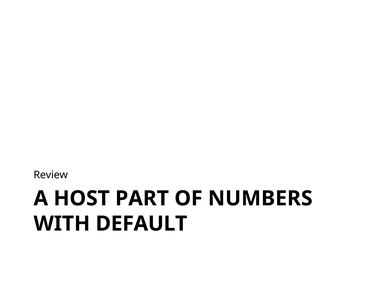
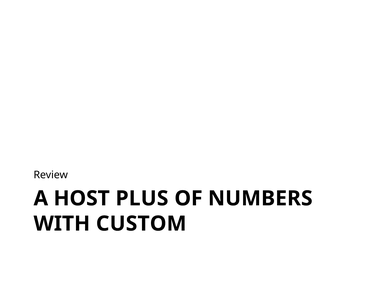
PART: PART -> PLUS
DEFAULT: DEFAULT -> CUSTOM
